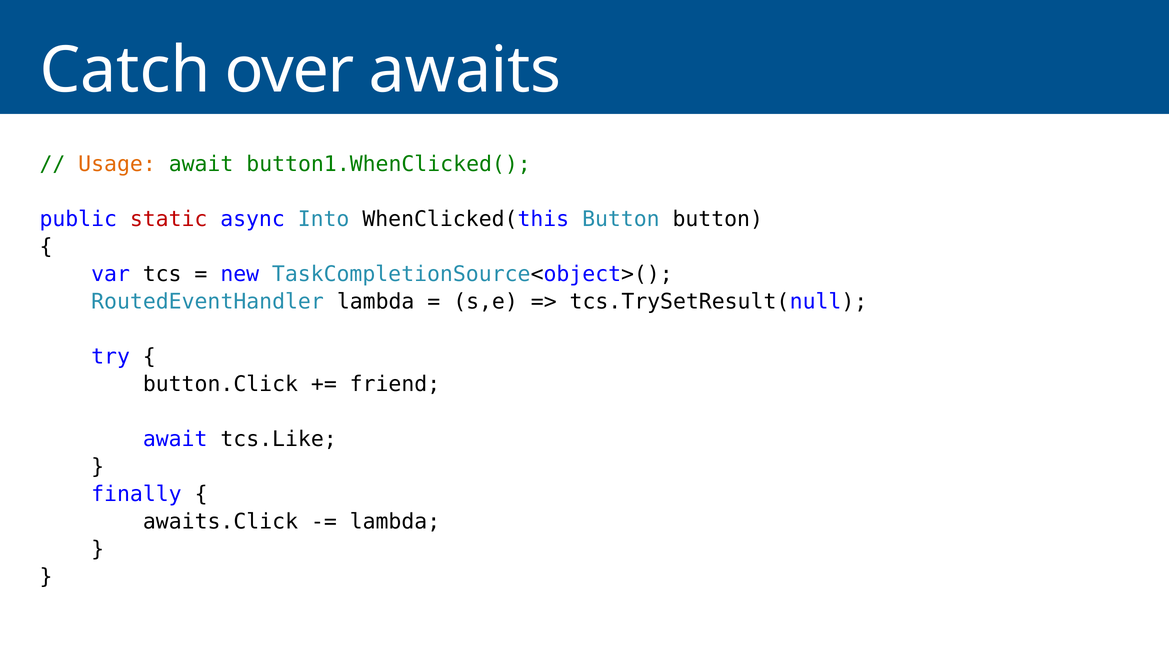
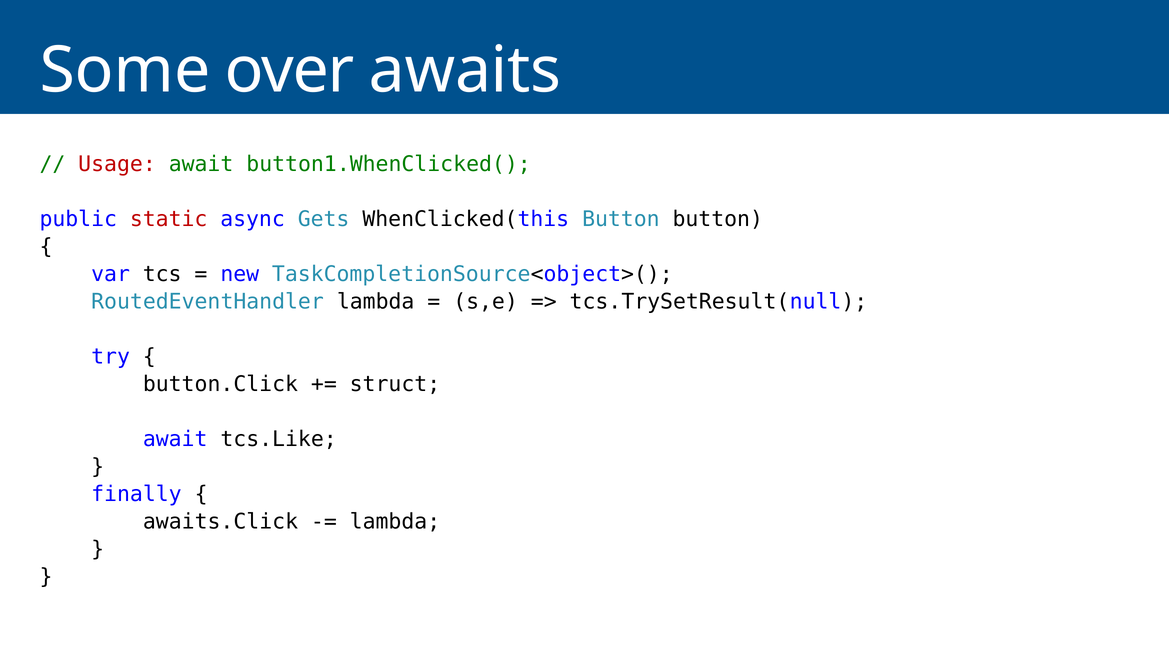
Catch: Catch -> Some
Usage colour: orange -> red
Into: Into -> Gets
friend: friend -> struct
